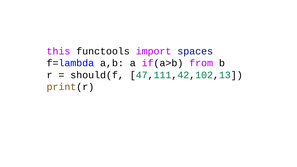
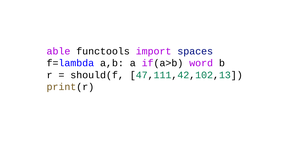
this: this -> able
from: from -> word
